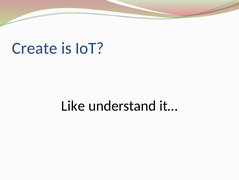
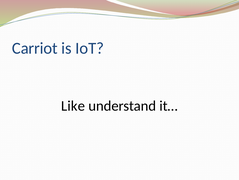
Create: Create -> Carriot
